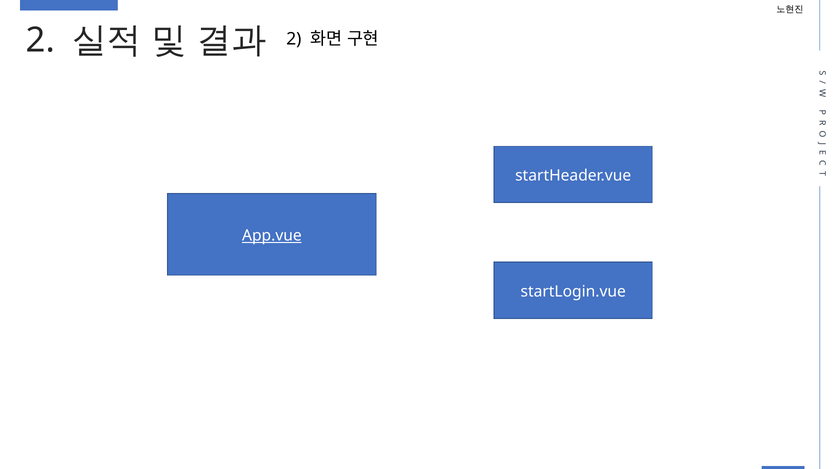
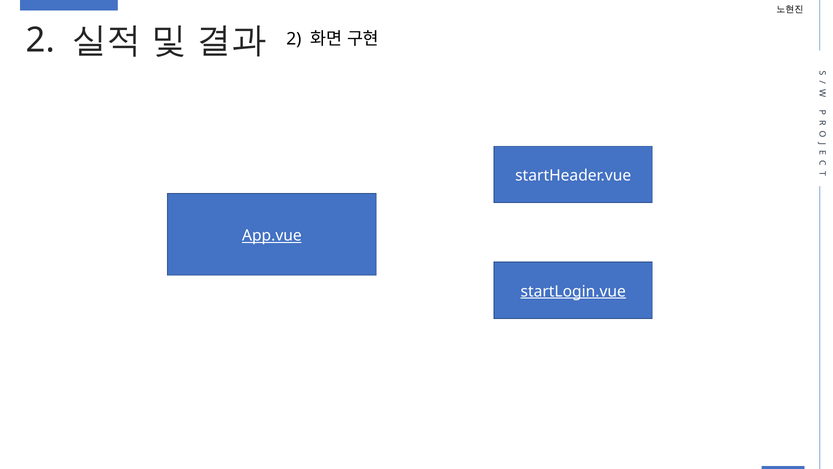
startLogin.vue underline: none -> present
